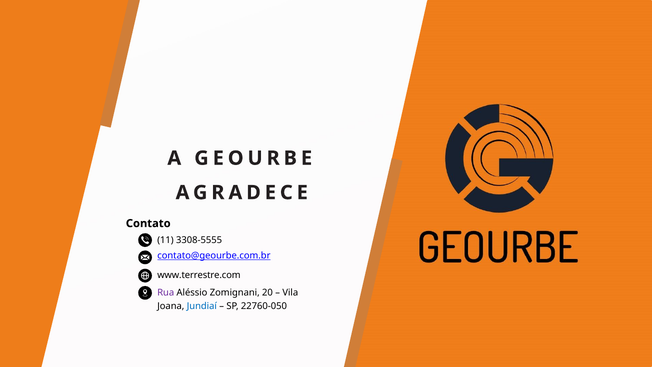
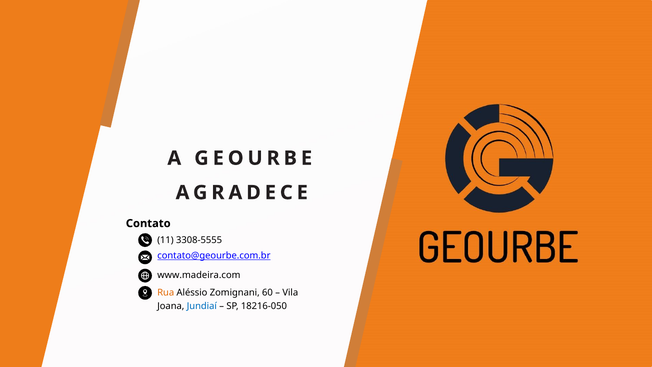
www.terrestre.com: www.terrestre.com -> www.madeira.com
Rua colour: purple -> orange
20: 20 -> 60
22760-050: 22760-050 -> 18216-050
